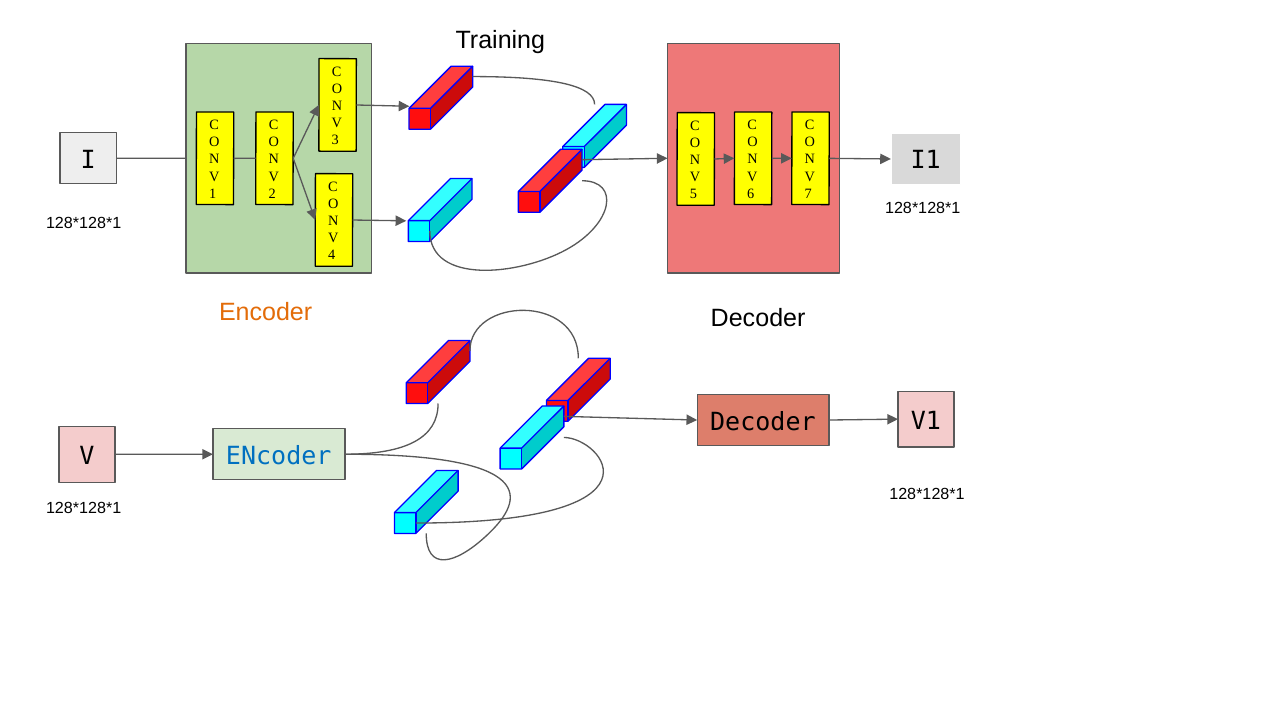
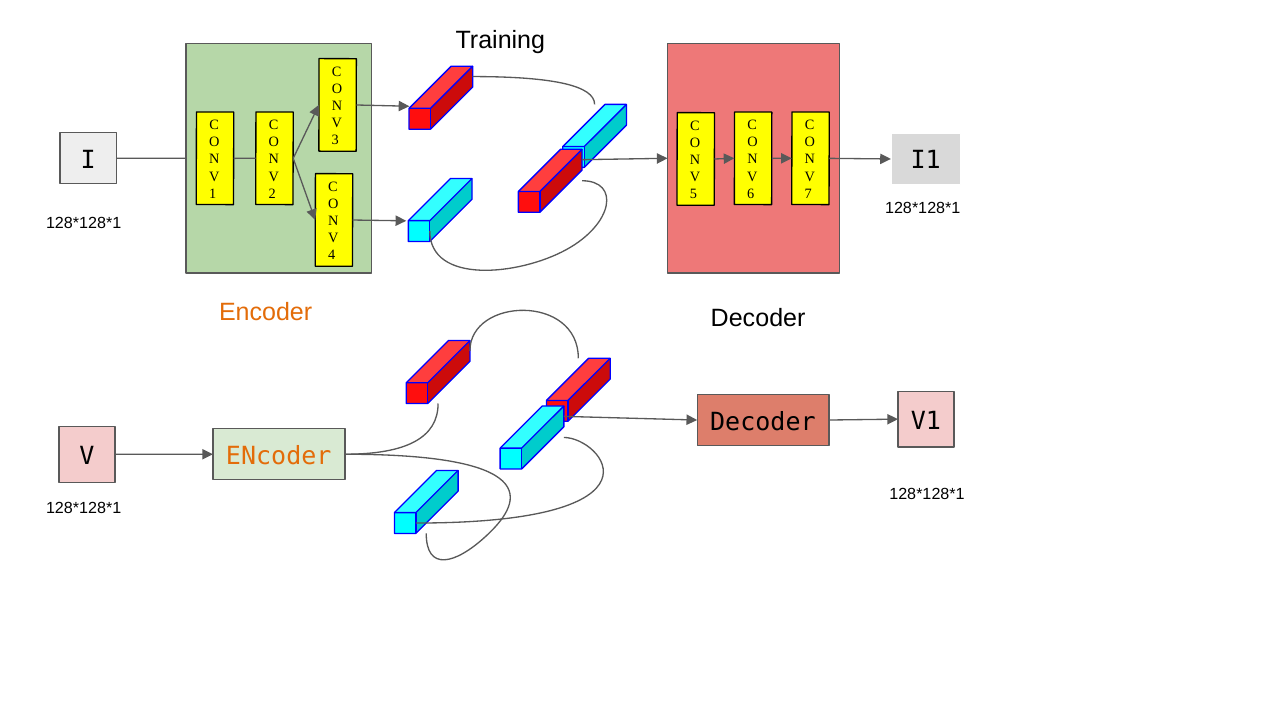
ENcoder at (279, 456) colour: blue -> orange
